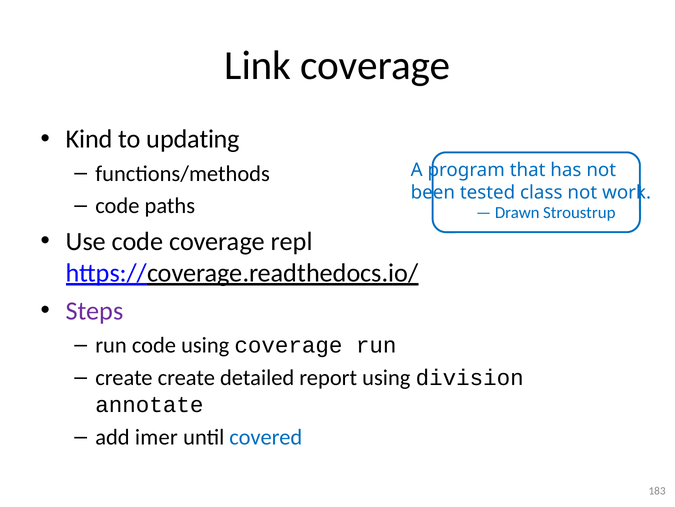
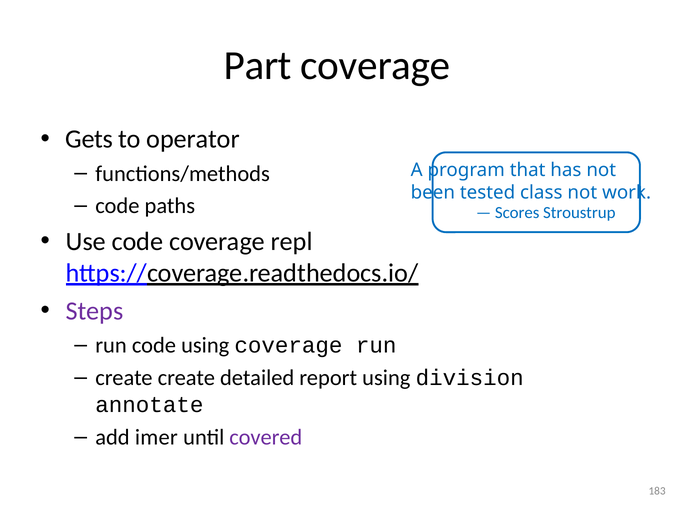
Link: Link -> Part
Kind: Kind -> Gets
updating: updating -> operator
Drawn: Drawn -> Scores
covered colour: blue -> purple
